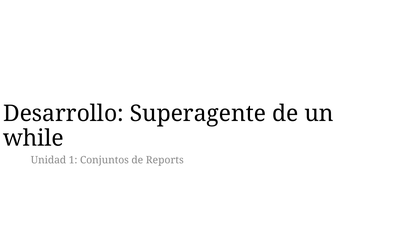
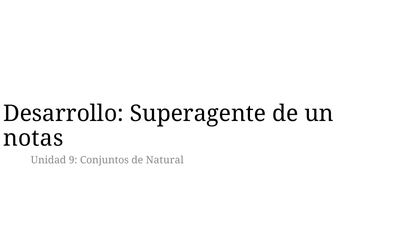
while: while -> notas
1: 1 -> 9
Reports: Reports -> Natural
